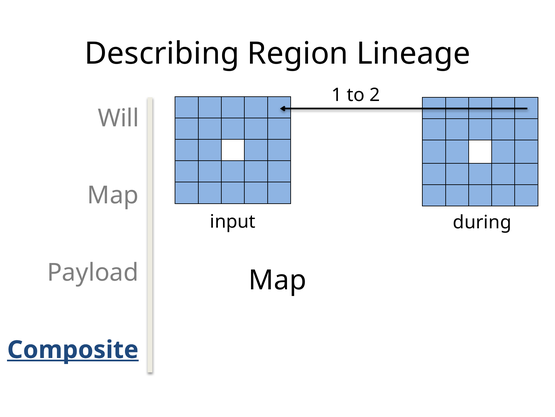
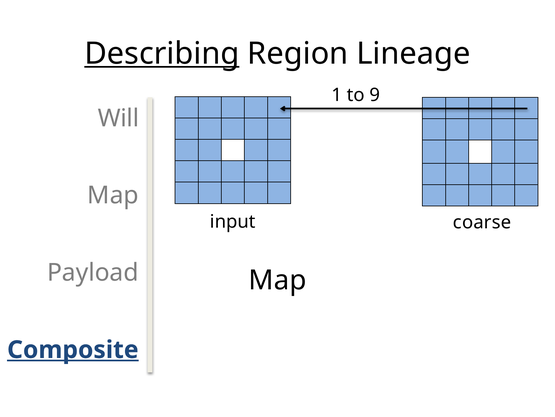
Describing underline: none -> present
2: 2 -> 9
during: during -> coarse
